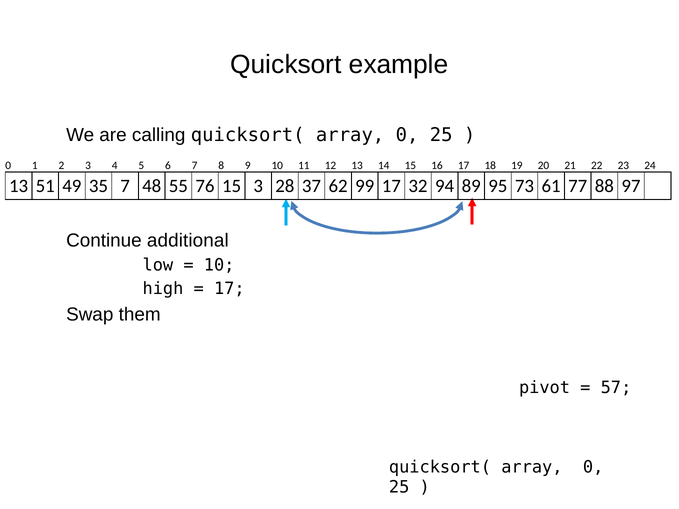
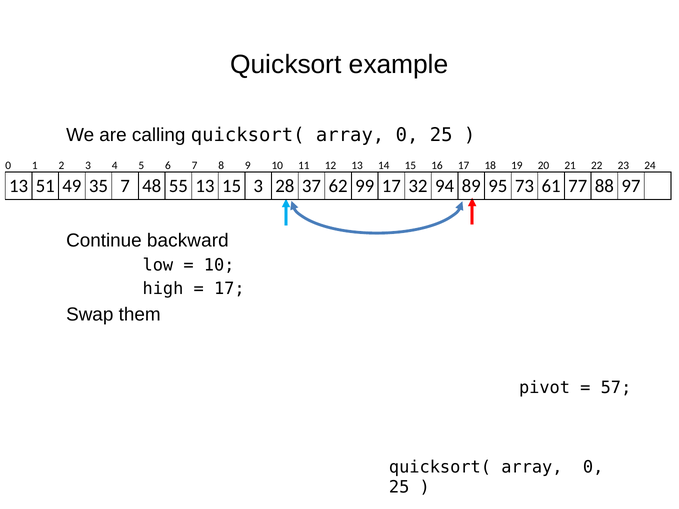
55 76: 76 -> 13
additional: additional -> backward
